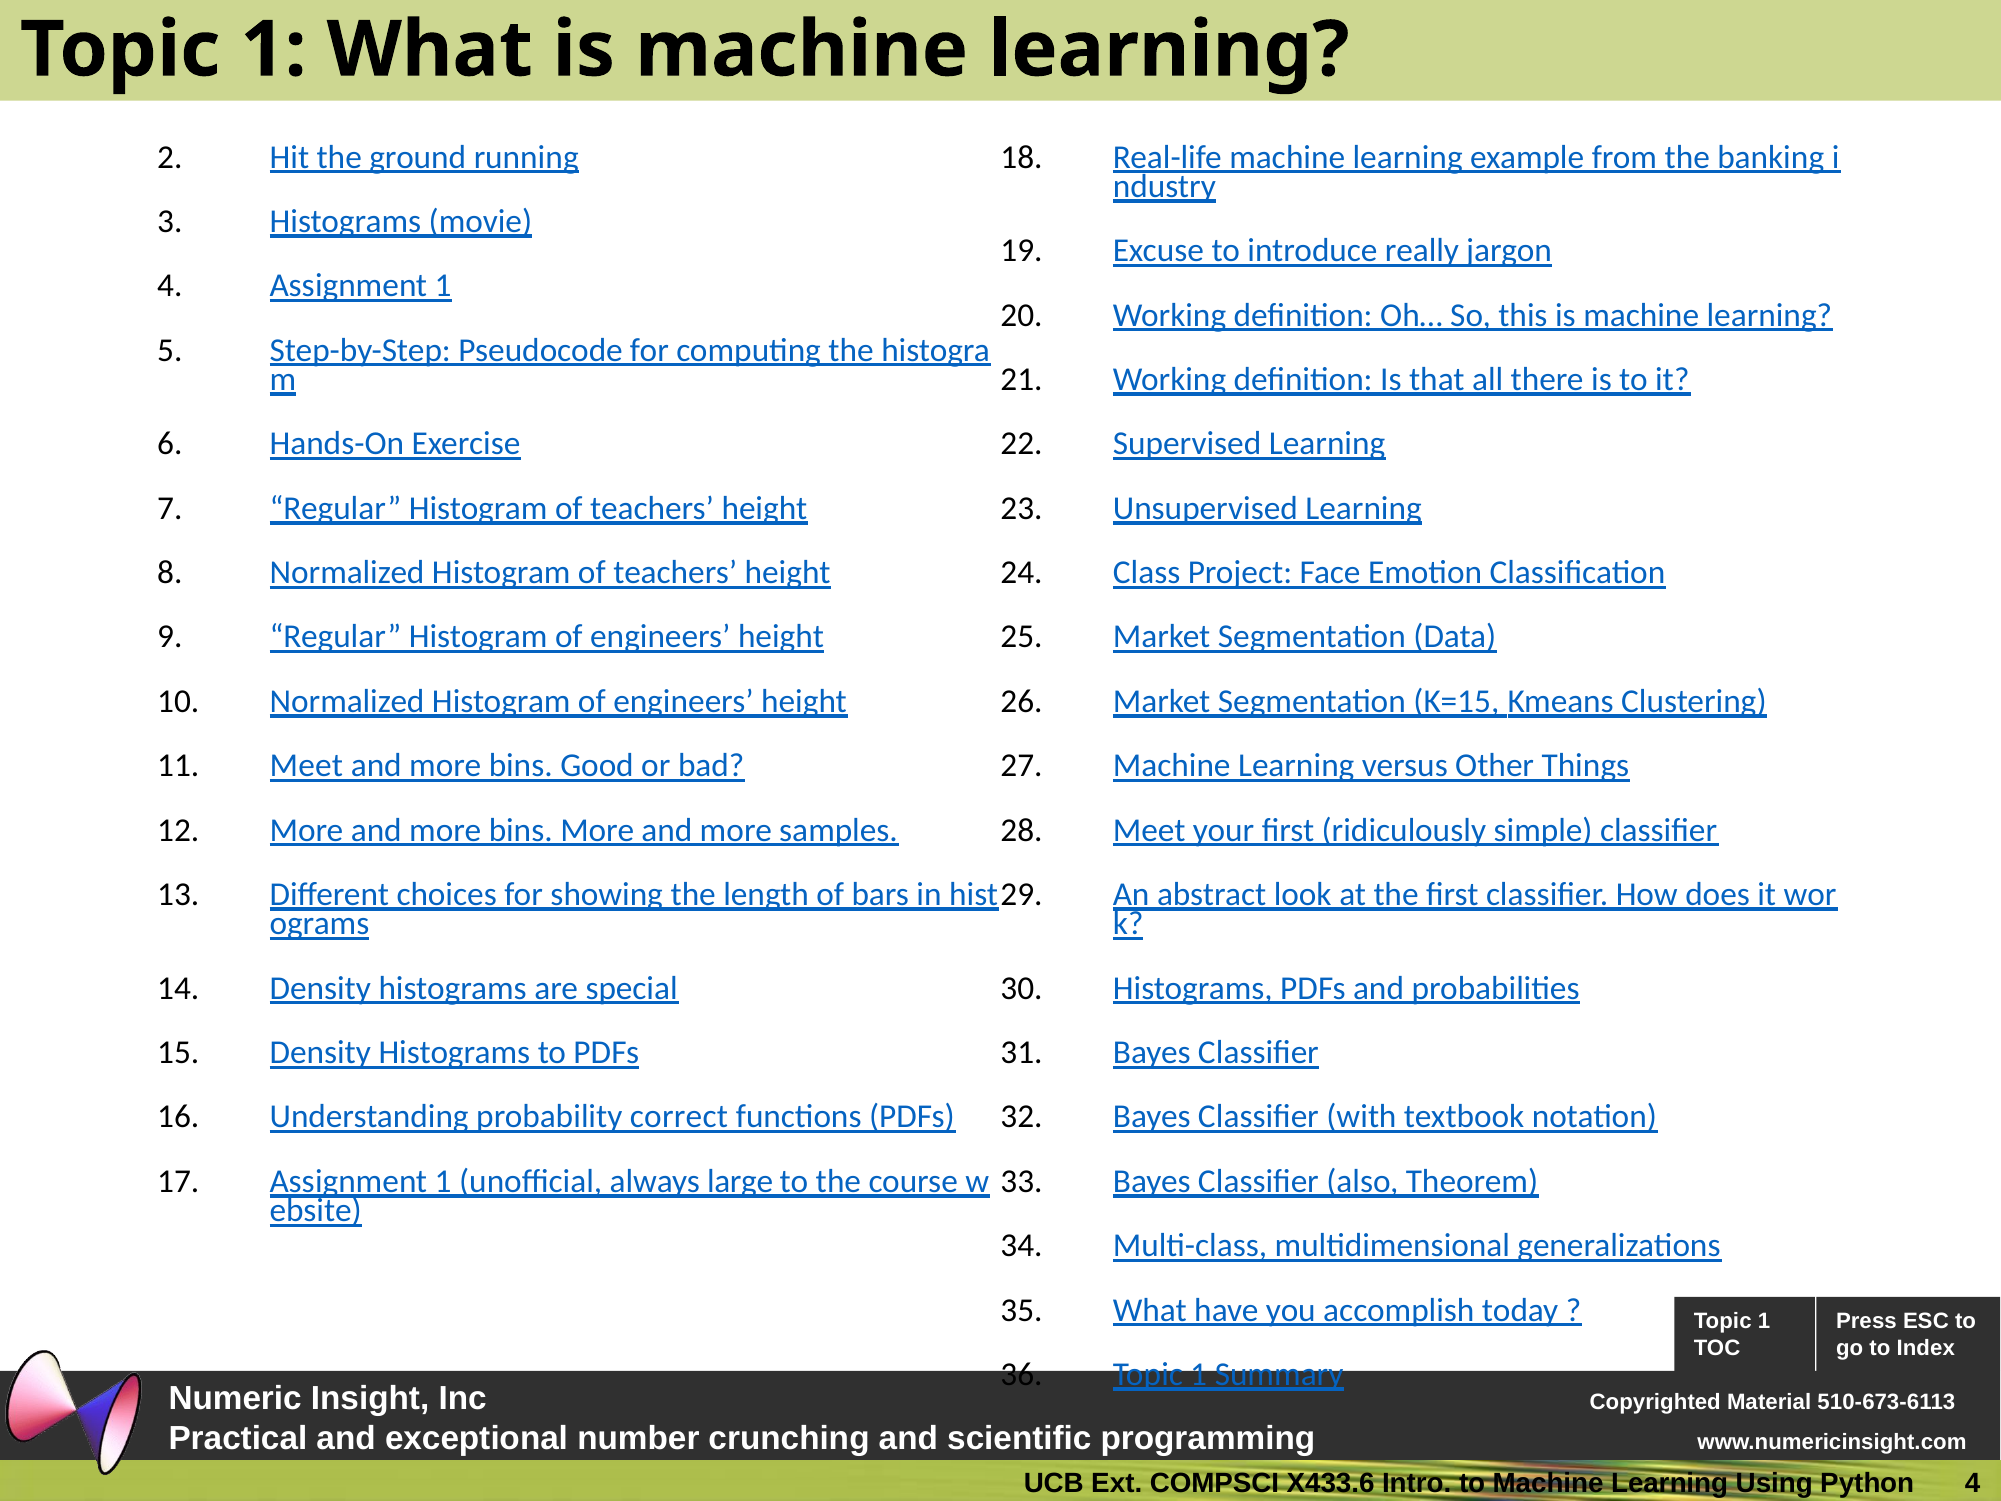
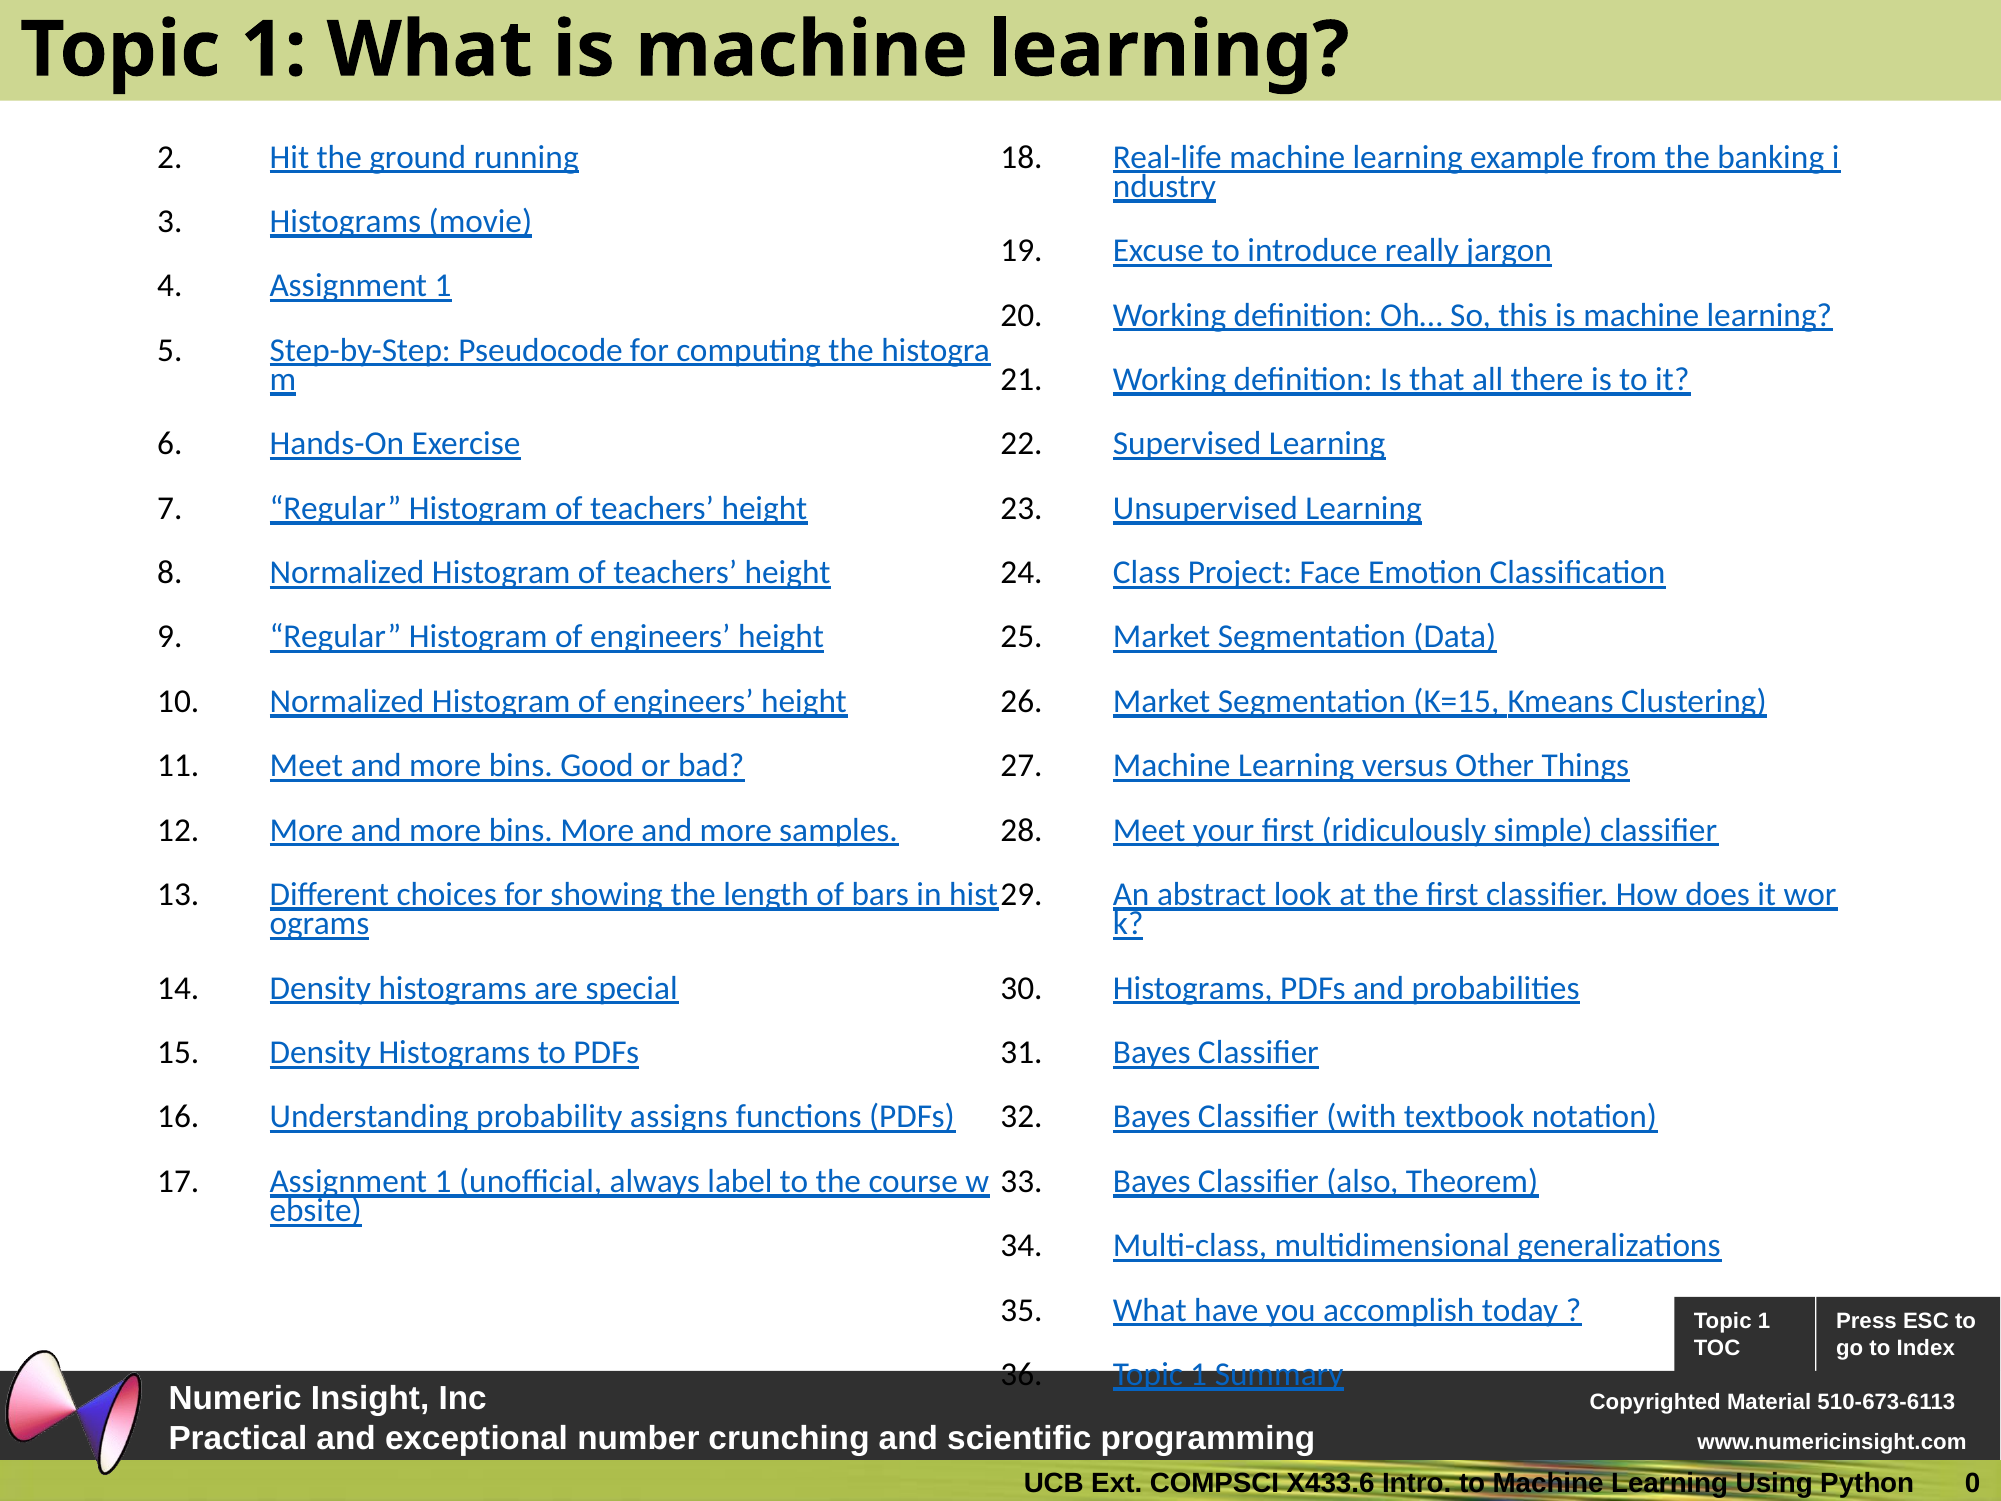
correct: correct -> assigns
large: large -> label
4 at (1973, 1483): 4 -> 0
